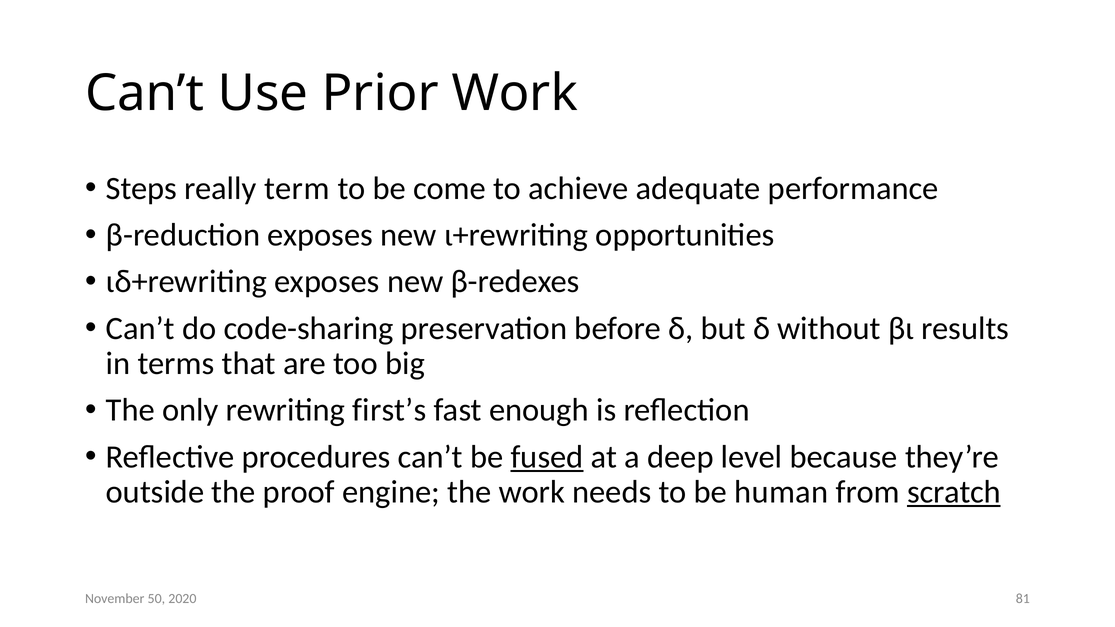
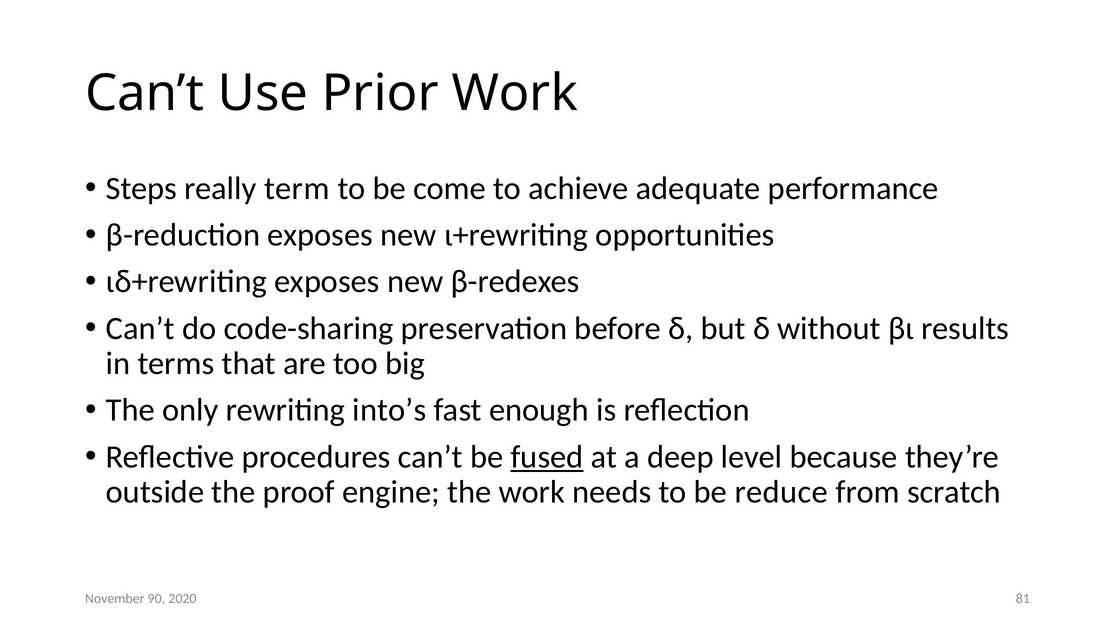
first’s: first’s -> into’s
human: human -> reduce
scratch underline: present -> none
50: 50 -> 90
